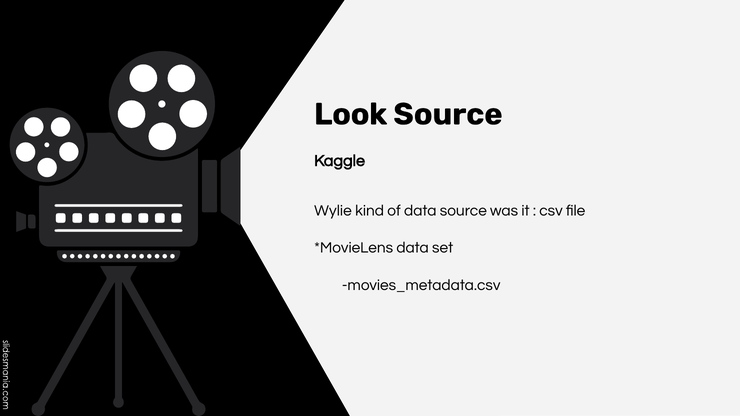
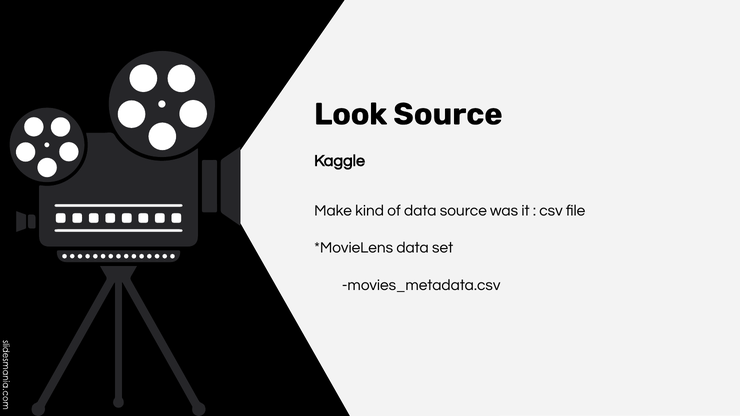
Wylie: Wylie -> Make
